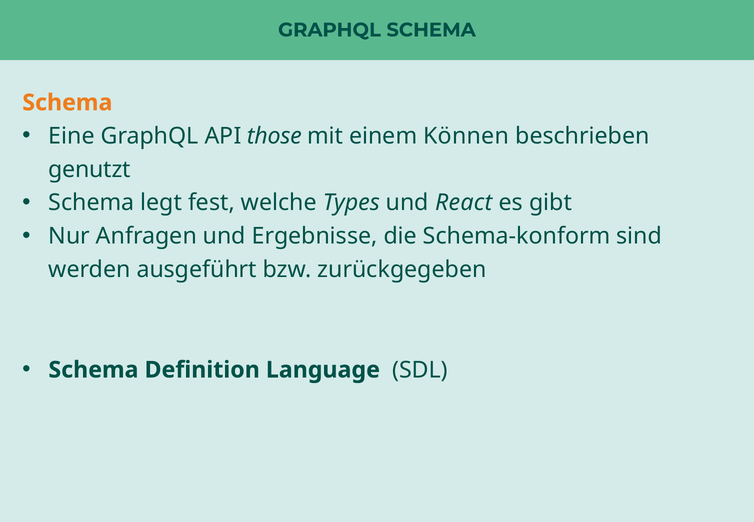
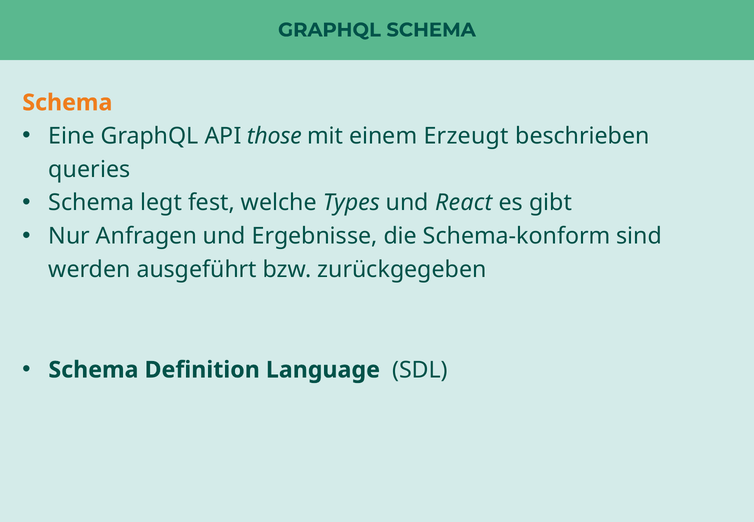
Können: Können -> Erzeugt
genutzt: genutzt -> queries
